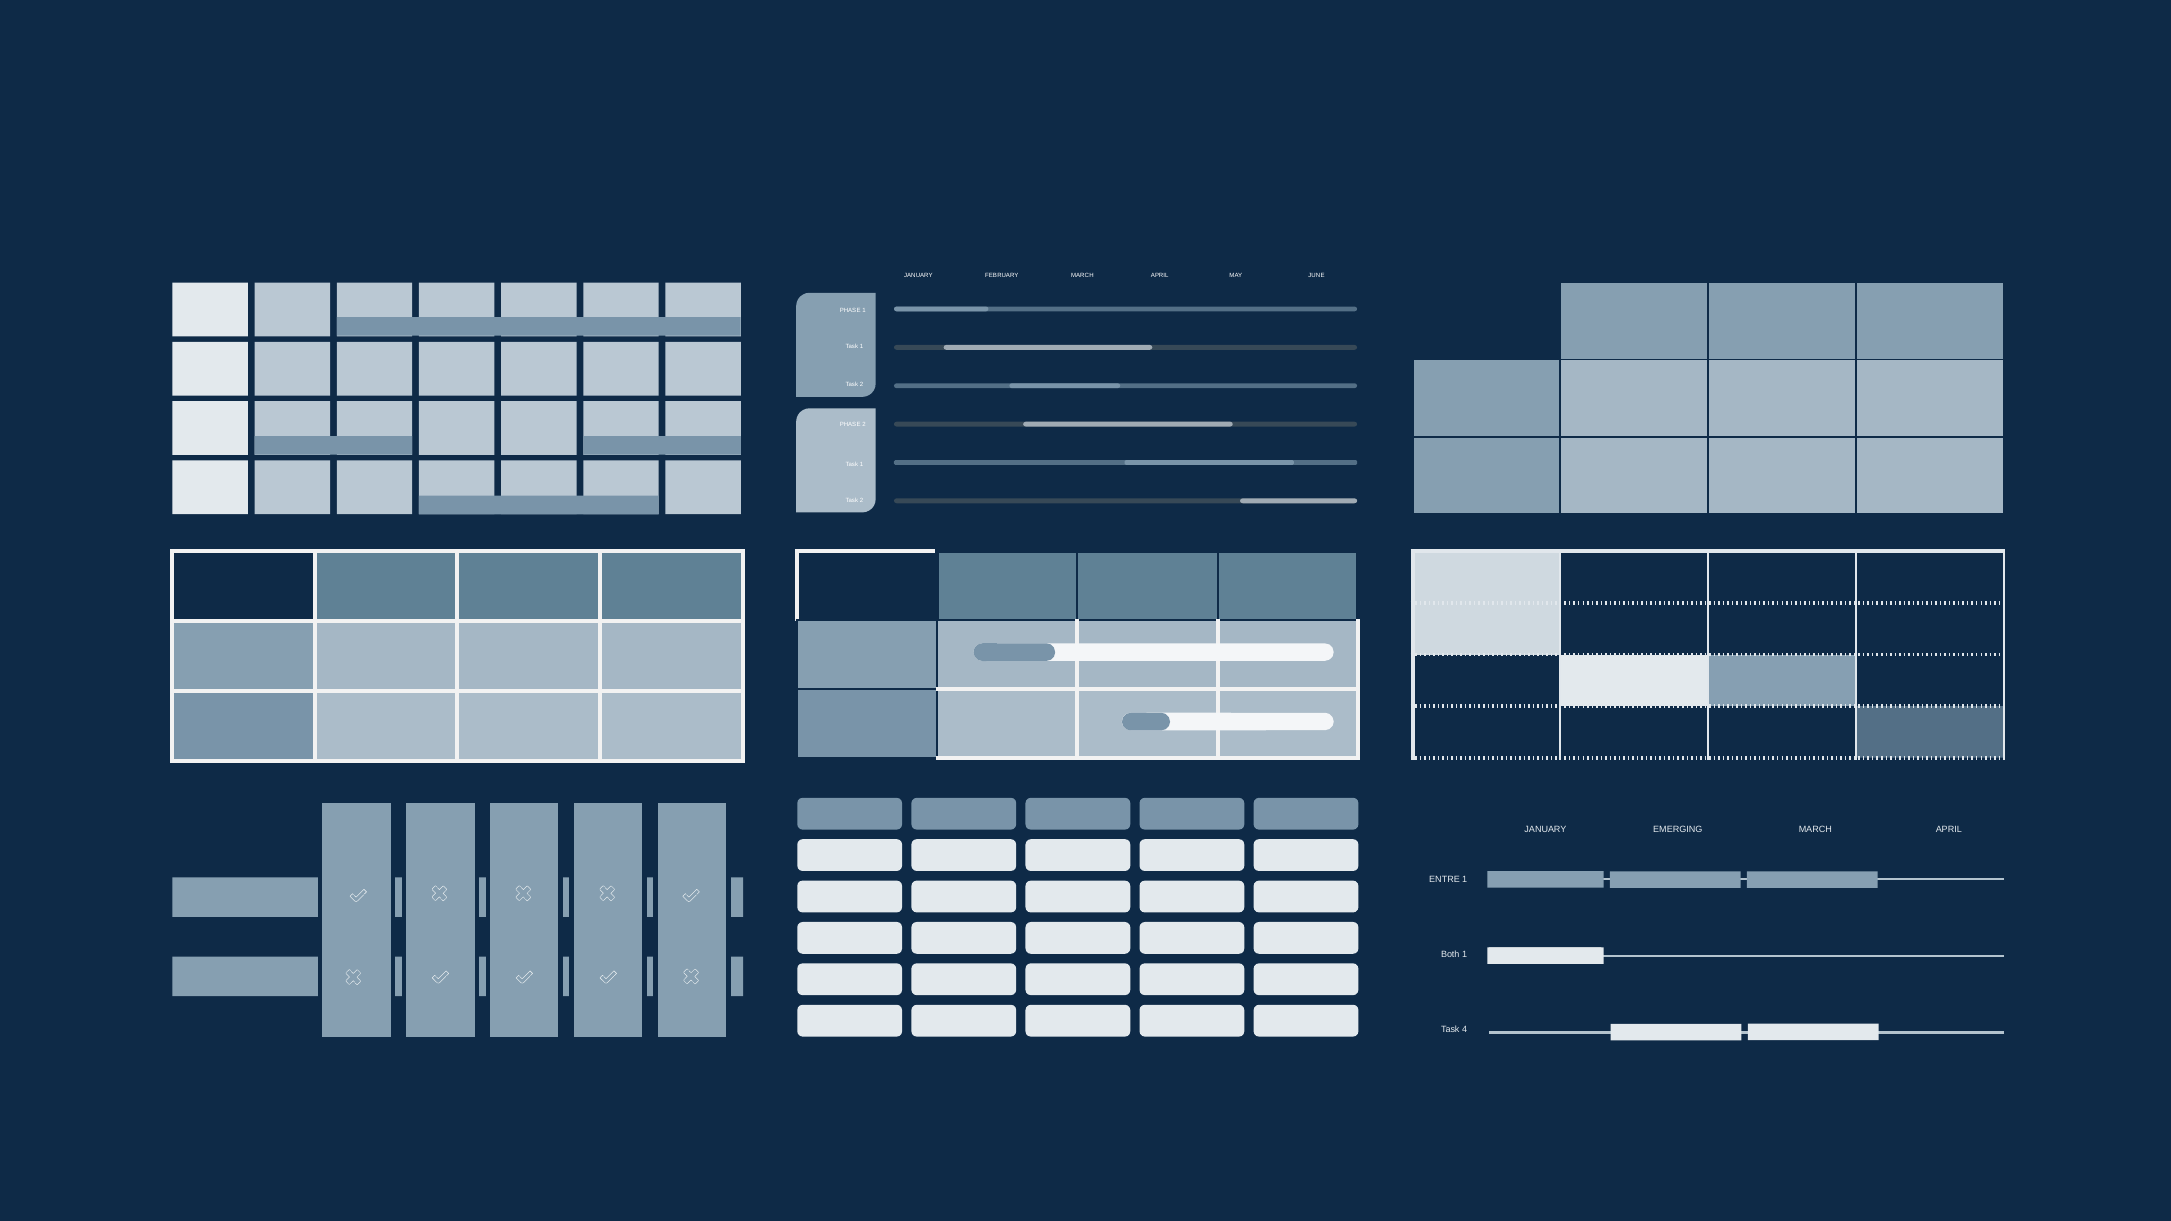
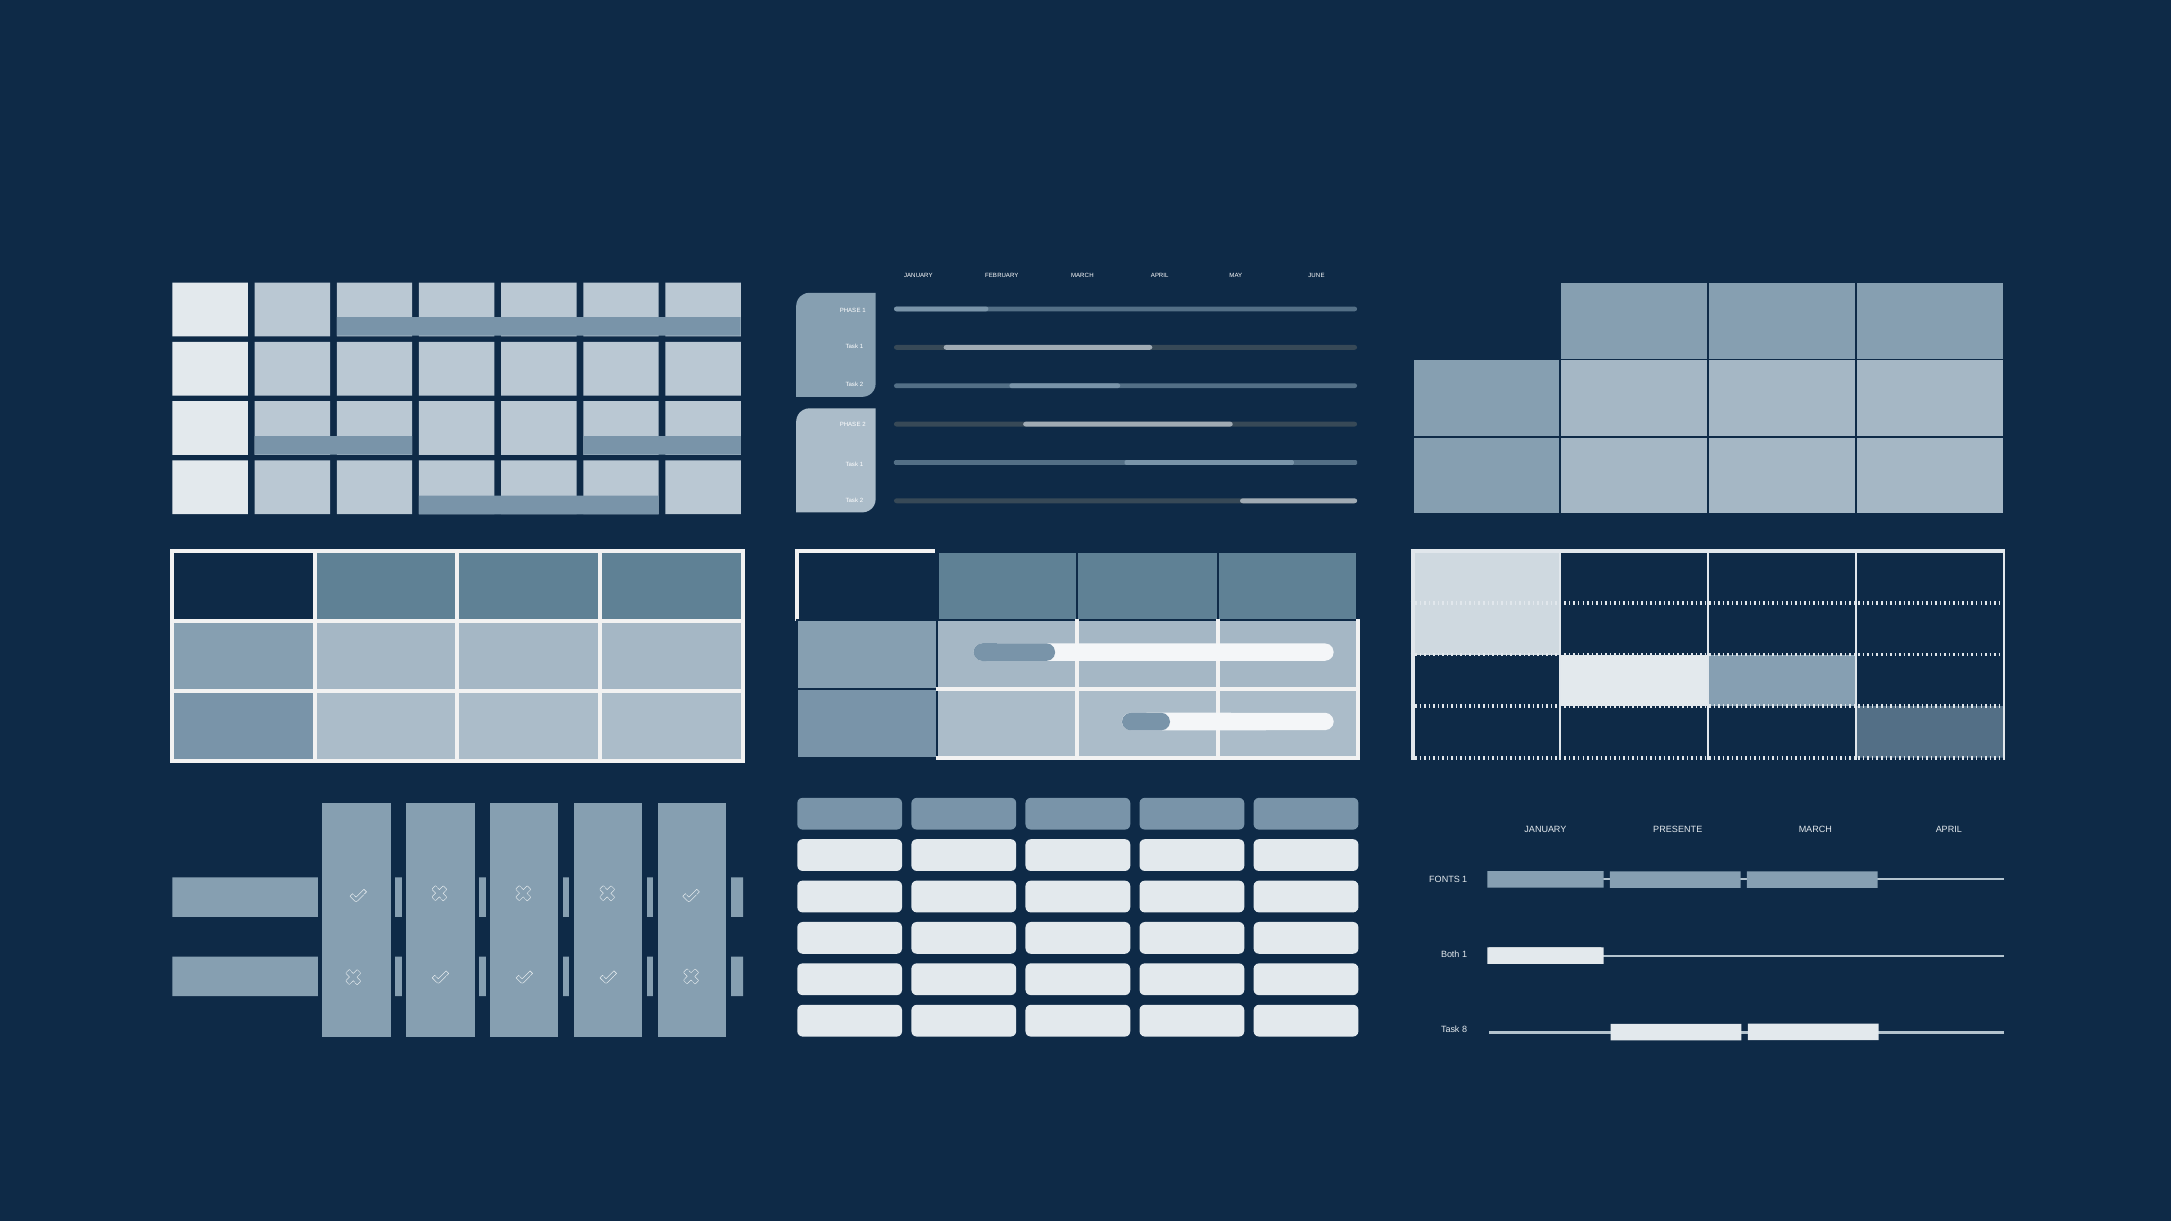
EMERGING: EMERGING -> PRESENTE
ENTRE: ENTRE -> FONTS
4: 4 -> 8
